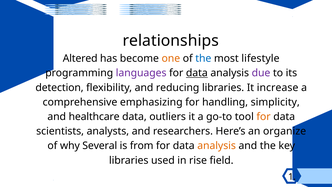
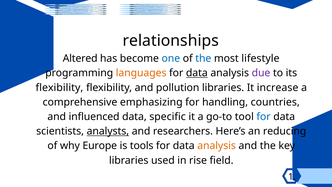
one colour: orange -> blue
languages colour: purple -> orange
detection at (60, 88): detection -> flexibility
reducing: reducing -> pollution
simplicity: simplicity -> countries
healthcare: healthcare -> influenced
outliers: outliers -> specific
for at (264, 117) colour: orange -> blue
analysts underline: none -> present
organize: organize -> reducing
Several: Several -> Europe
from: from -> tools
